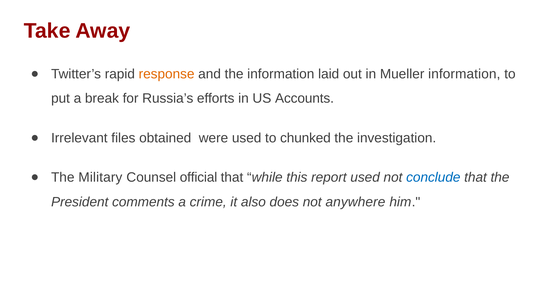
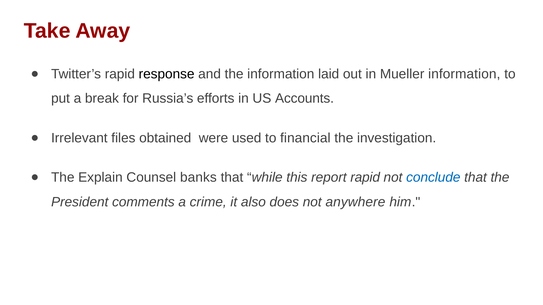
response colour: orange -> black
chunked: chunked -> financial
Military: Military -> Explain
official: official -> banks
report used: used -> rapid
